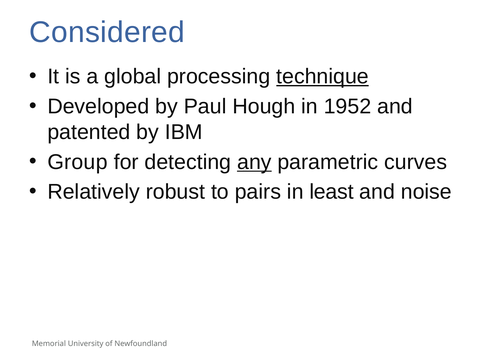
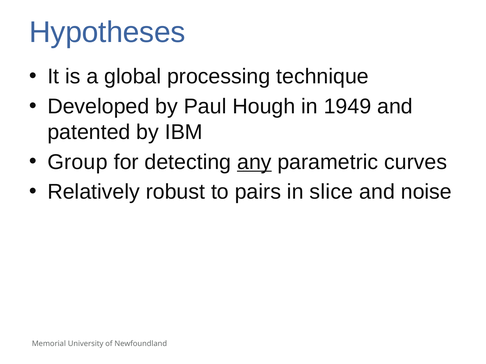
Considered: Considered -> Hypotheses
technique underline: present -> none
1952: 1952 -> 1949
least: least -> slice
